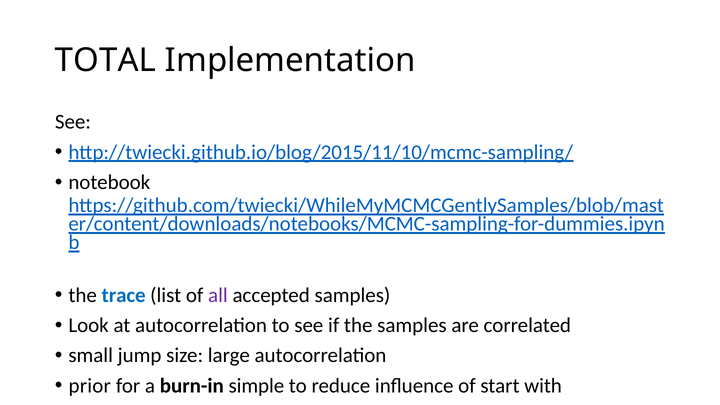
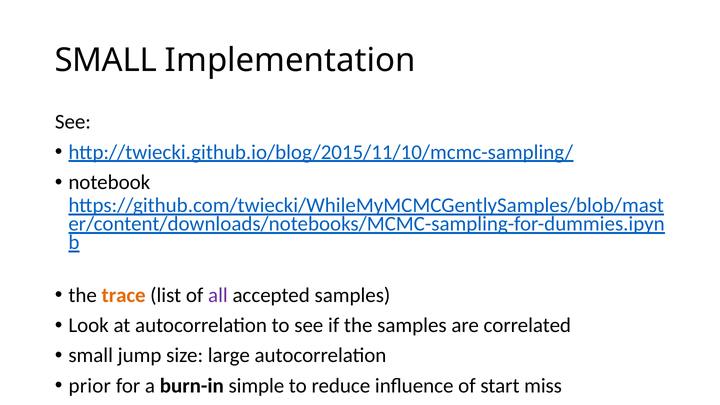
TOTAL at (106, 60): TOTAL -> SMALL
trace colour: blue -> orange
with: with -> miss
